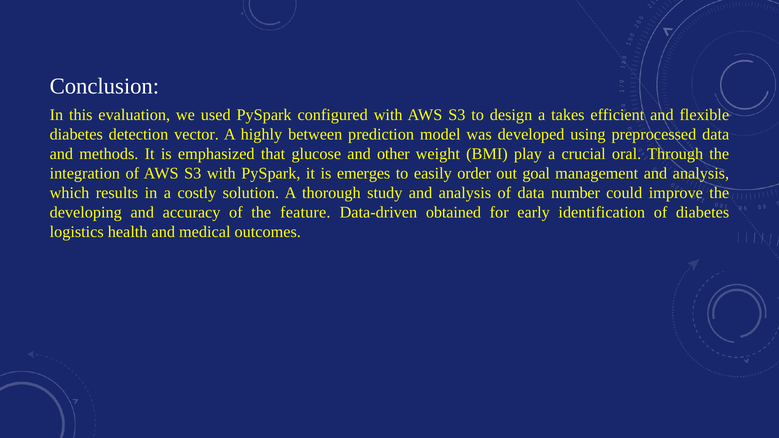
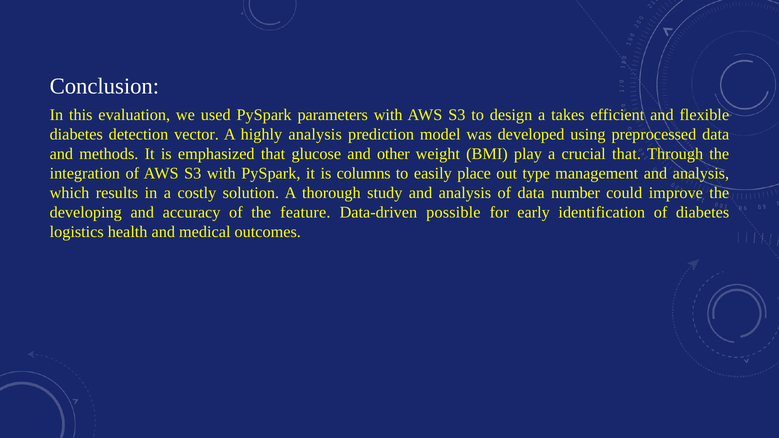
configured: configured -> parameters
highly between: between -> analysis
crucial oral: oral -> that
emerges: emerges -> columns
order: order -> place
goal: goal -> type
obtained: obtained -> possible
